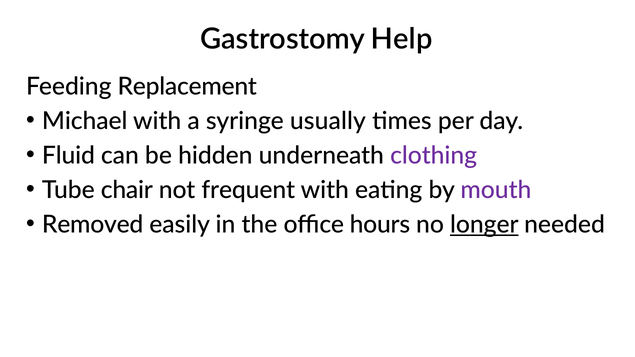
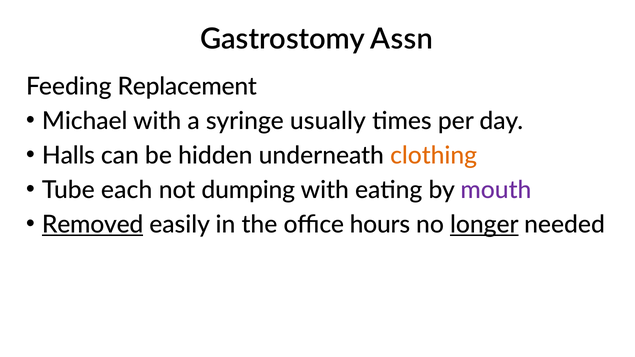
Help: Help -> Assn
Fluid: Fluid -> Halls
clothing colour: purple -> orange
chair: chair -> each
frequent: frequent -> dumping
Removed underline: none -> present
